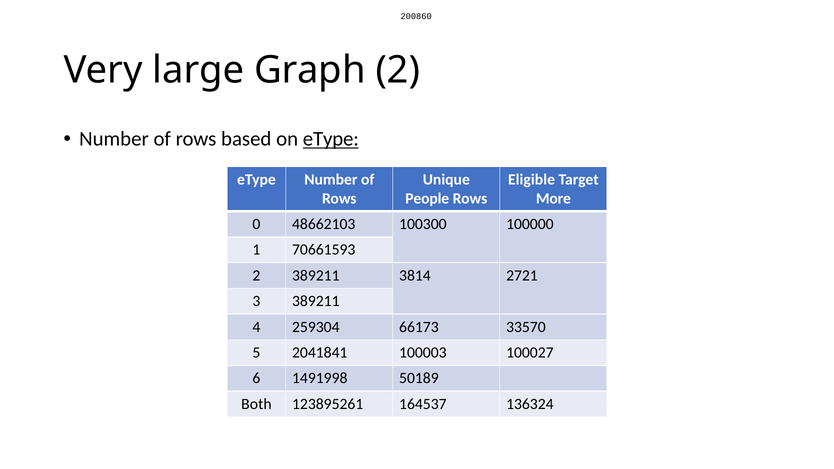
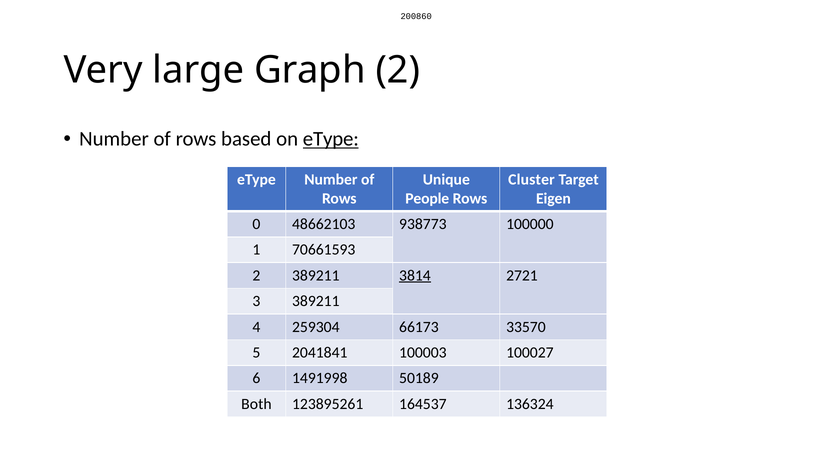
Eligible: Eligible -> Cluster
More: More -> Eigen
100300: 100300 -> 938773
3814 underline: none -> present
